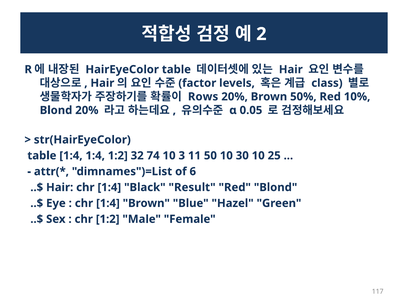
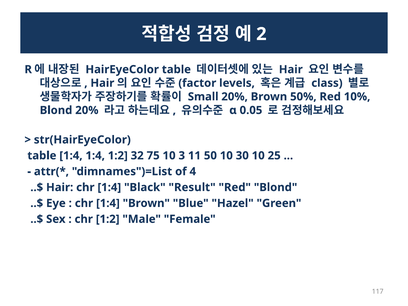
Rows: Rows -> Small
74: 74 -> 75
6: 6 -> 4
